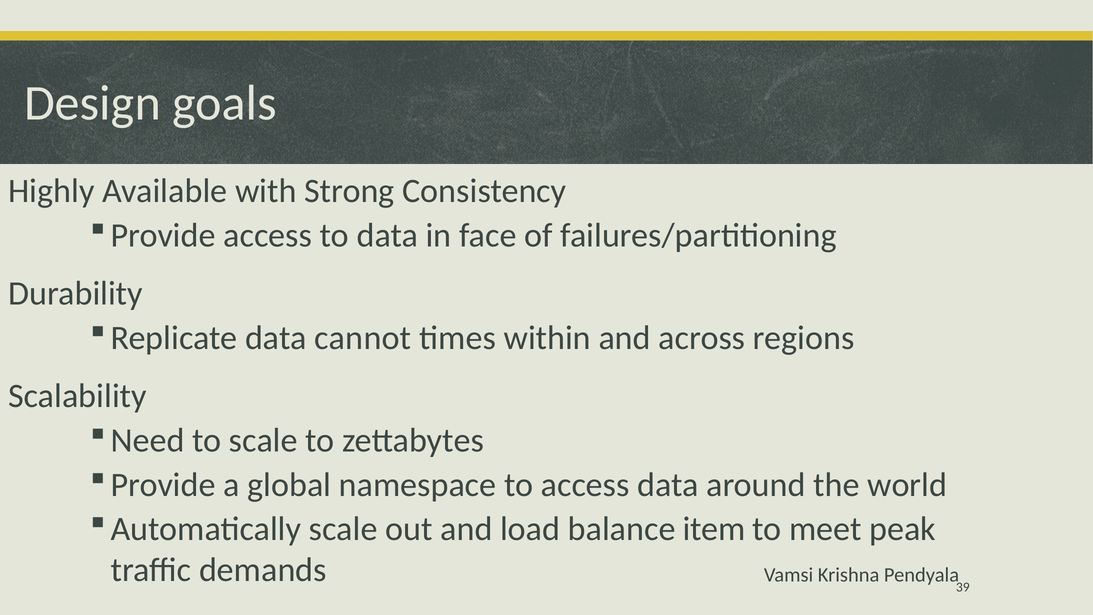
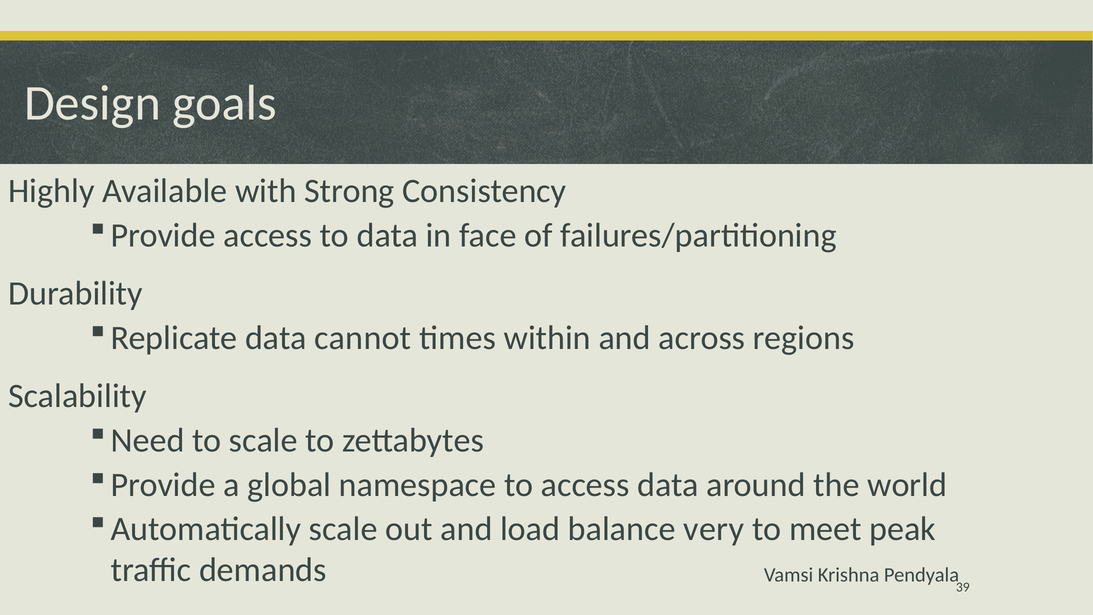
item: item -> very
